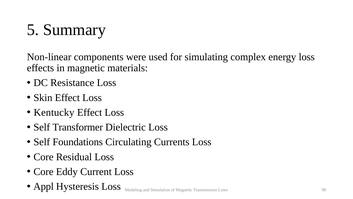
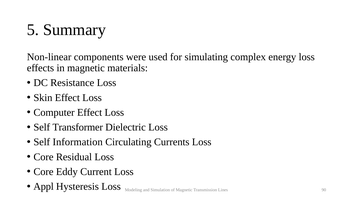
Kentucky: Kentucky -> Computer
Foundations: Foundations -> Information
